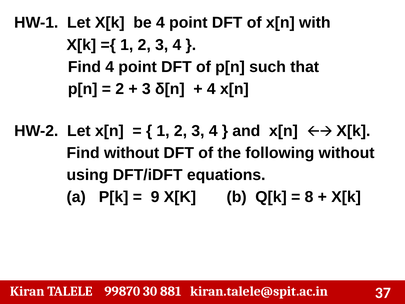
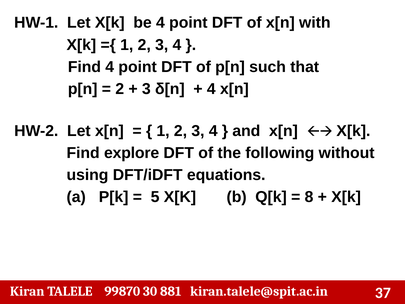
Find without: without -> explore
9: 9 -> 5
